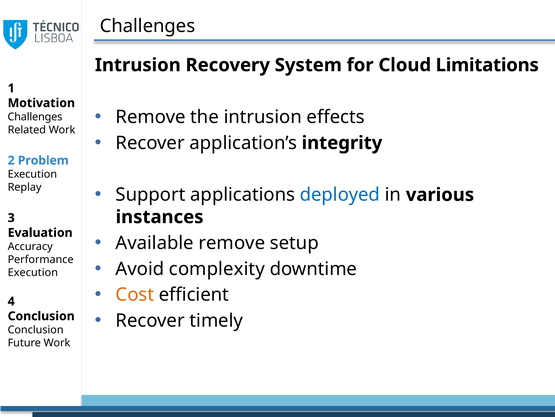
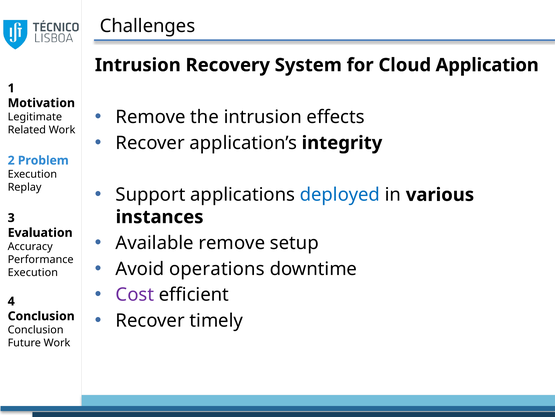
Limitations: Limitations -> Application
Challenges at (35, 117): Challenges -> Legitimate
complexity: complexity -> operations
Cost colour: orange -> purple
